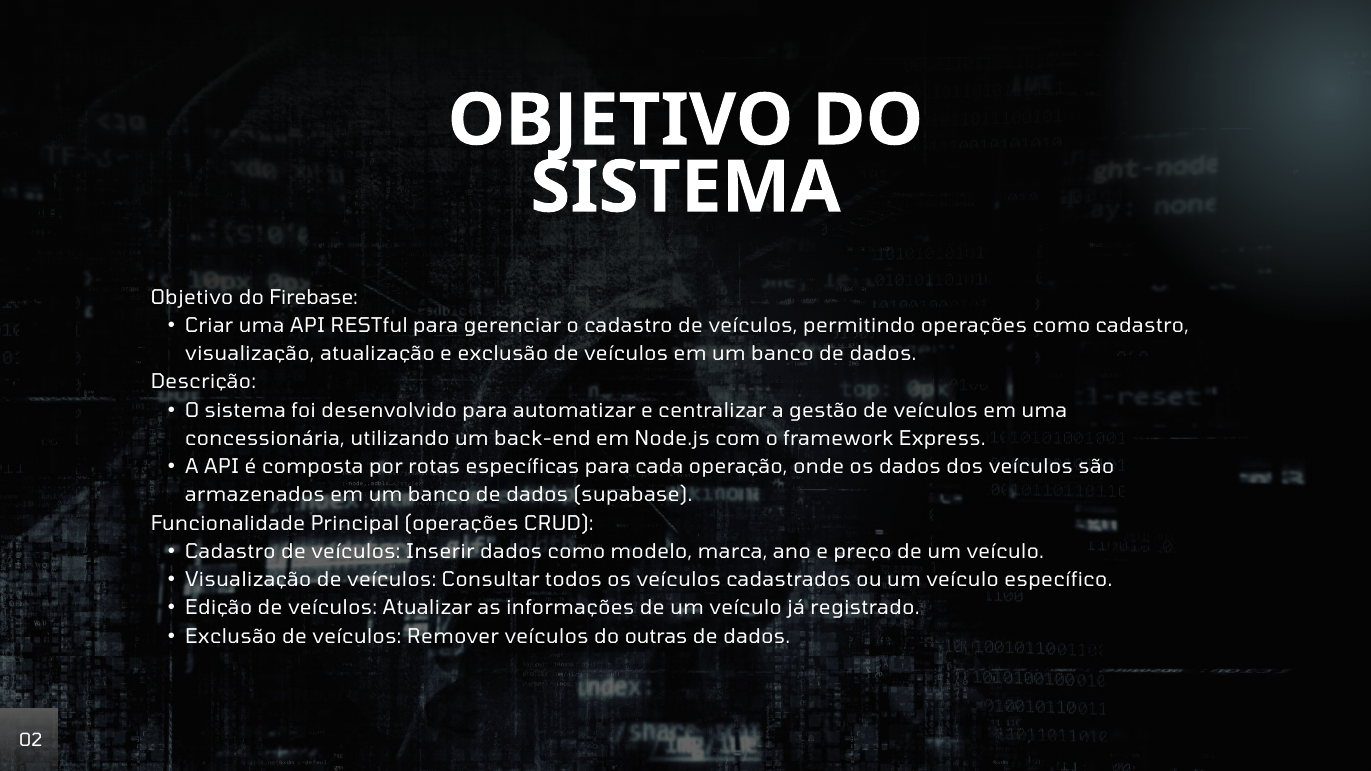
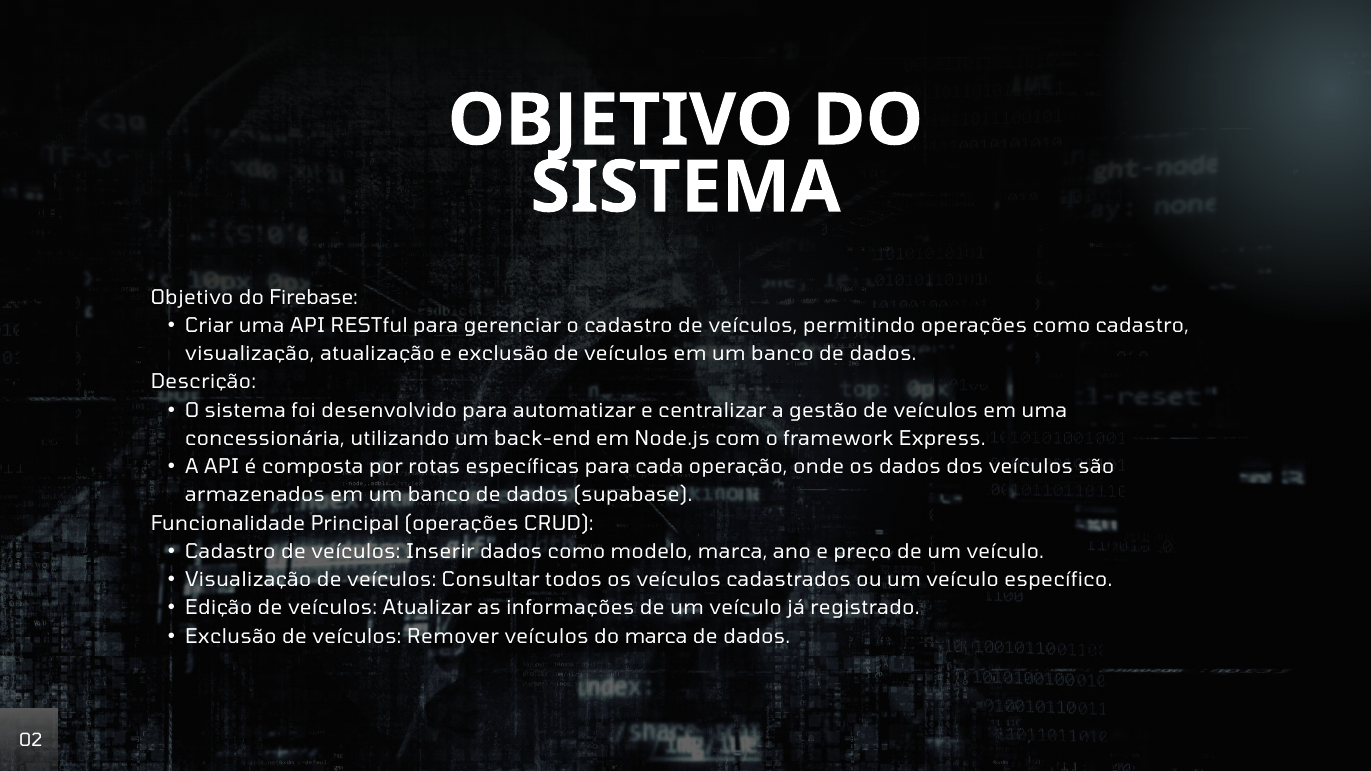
do outras: outras -> marca
